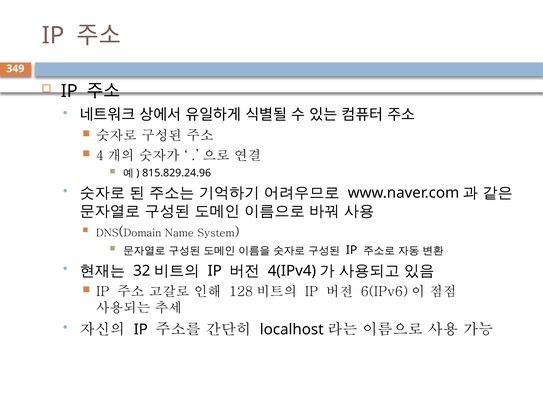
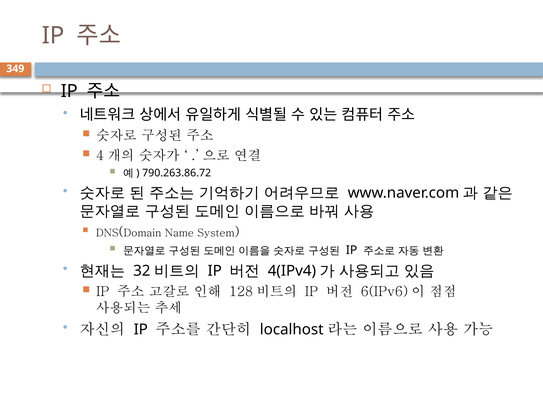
815.829.24.96: 815.829.24.96 -> 790.263.86.72
